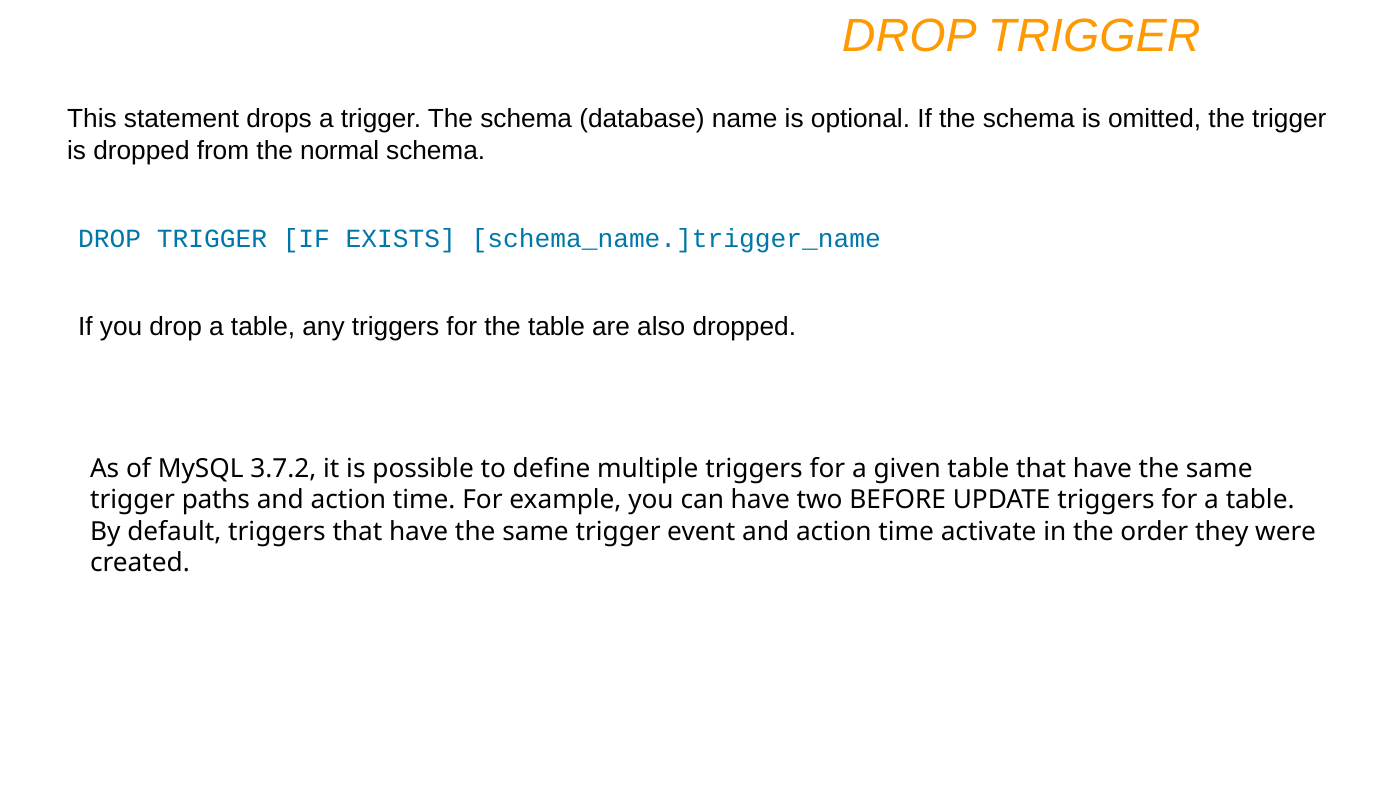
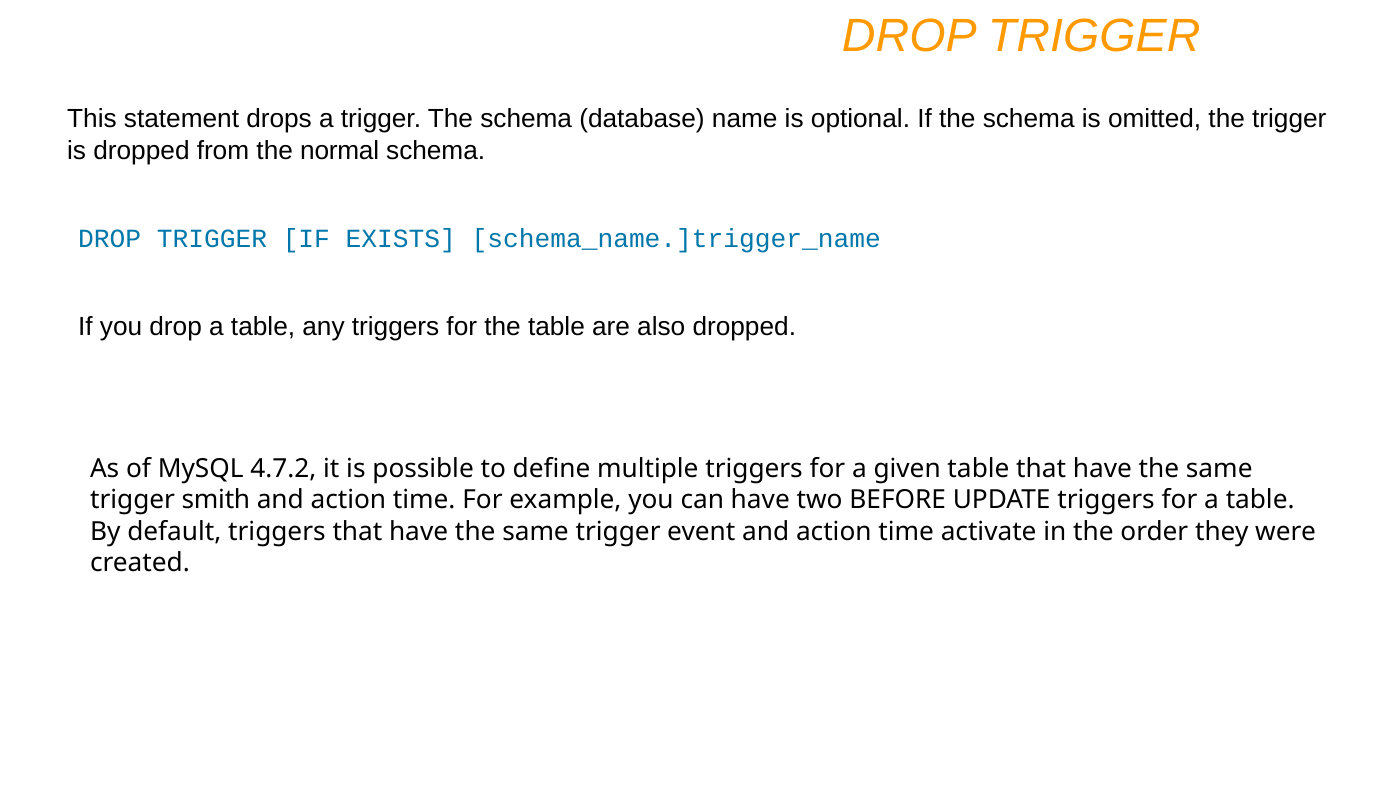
3.7.2: 3.7.2 -> 4.7.2
paths: paths -> smith
